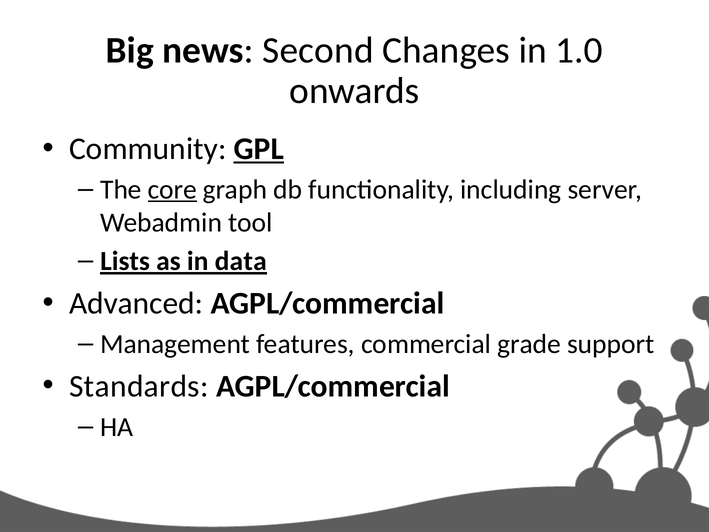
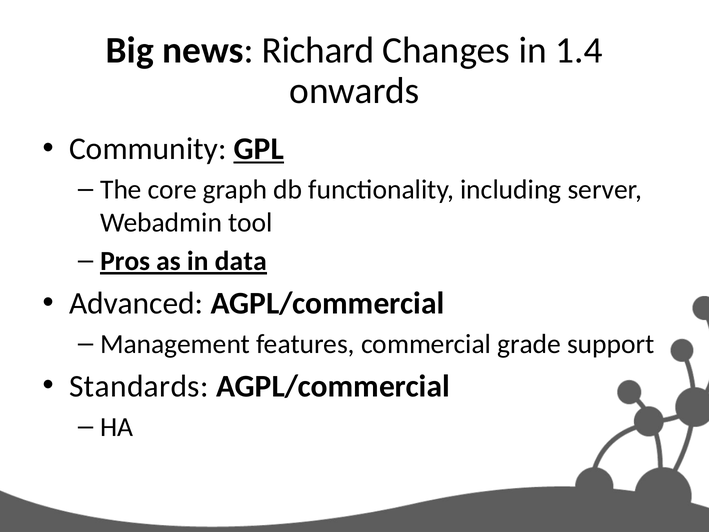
Second: Second -> Richard
1.0: 1.0 -> 1.4
core underline: present -> none
Lists: Lists -> Pros
